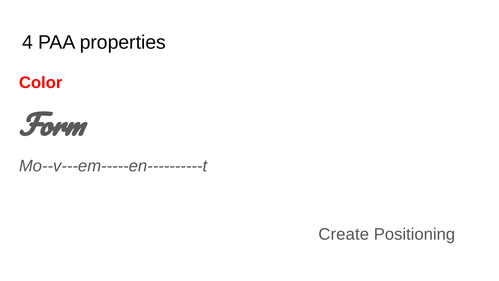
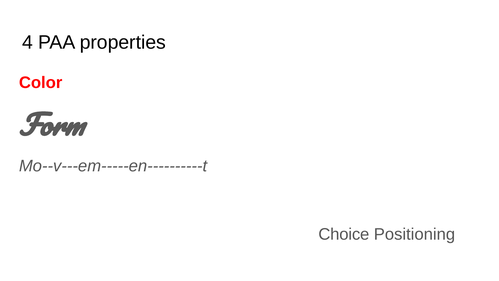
Create: Create -> Choice
